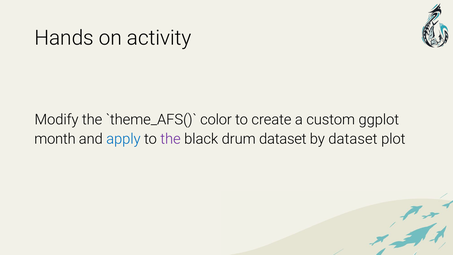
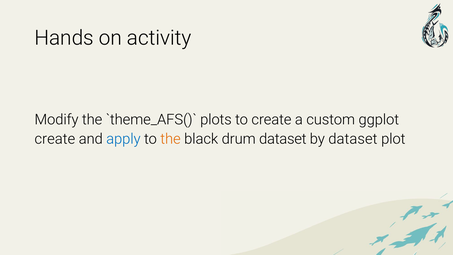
color: color -> plots
month at (55, 139): month -> create
the at (171, 139) colour: purple -> orange
